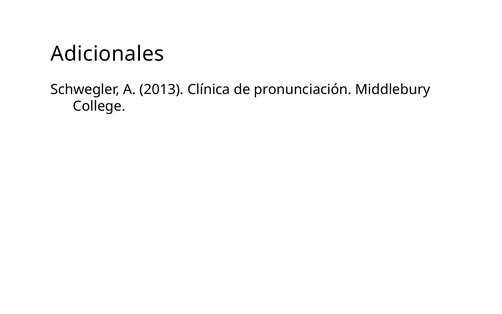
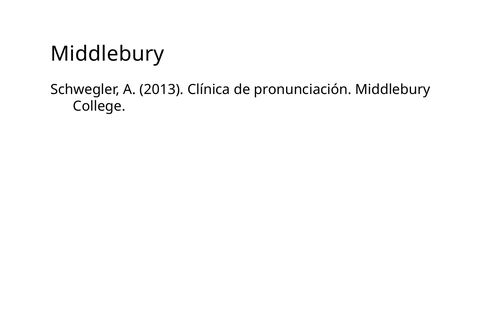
Adicionales at (107, 54): Adicionales -> Middlebury
